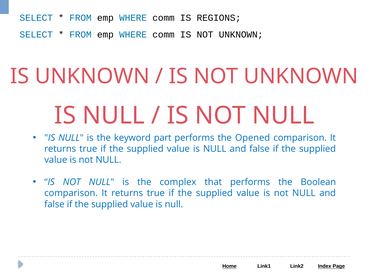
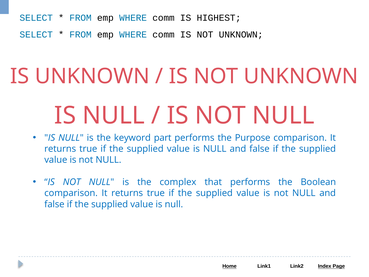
REGIONS: REGIONS -> HIGHEST
Opened: Opened -> Purpose
